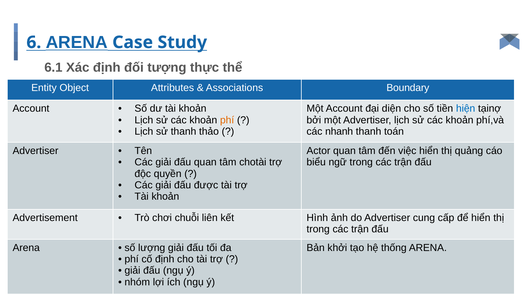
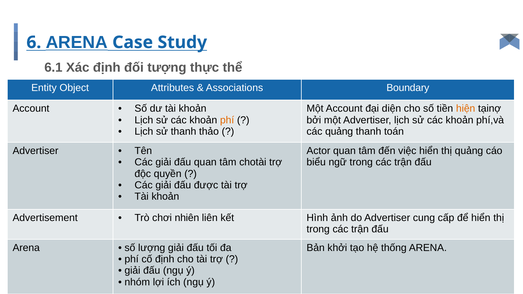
hiện colour: blue -> orange
các nhanh: nhanh -> quảng
chuỗi: chuỗi -> nhiên
